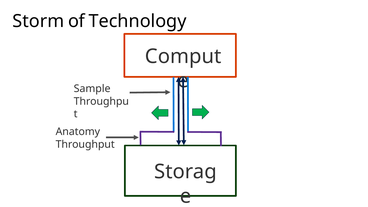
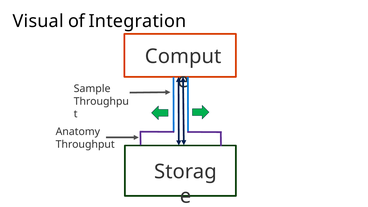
Storm: Storm -> Visual
Technology: Technology -> Integration
